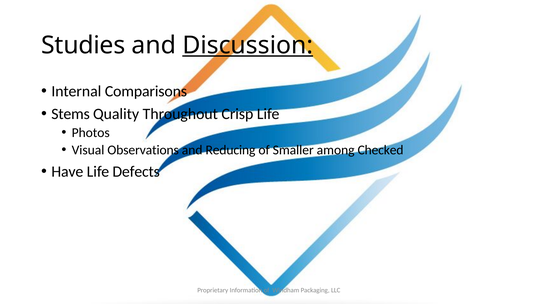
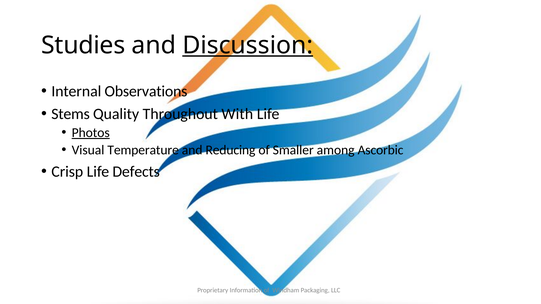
Comparisons: Comparisons -> Observations
Crisp: Crisp -> With
Photos underline: none -> present
Observations: Observations -> Temperature
Checked: Checked -> Ascorbic
Have: Have -> Crisp
